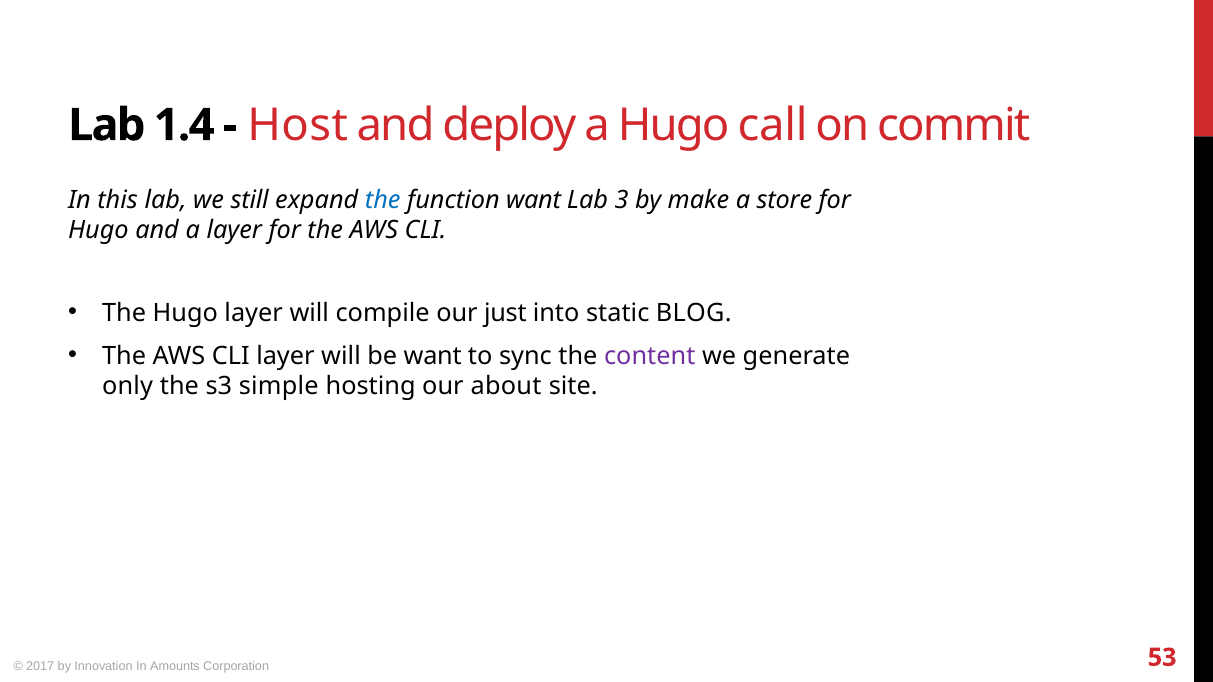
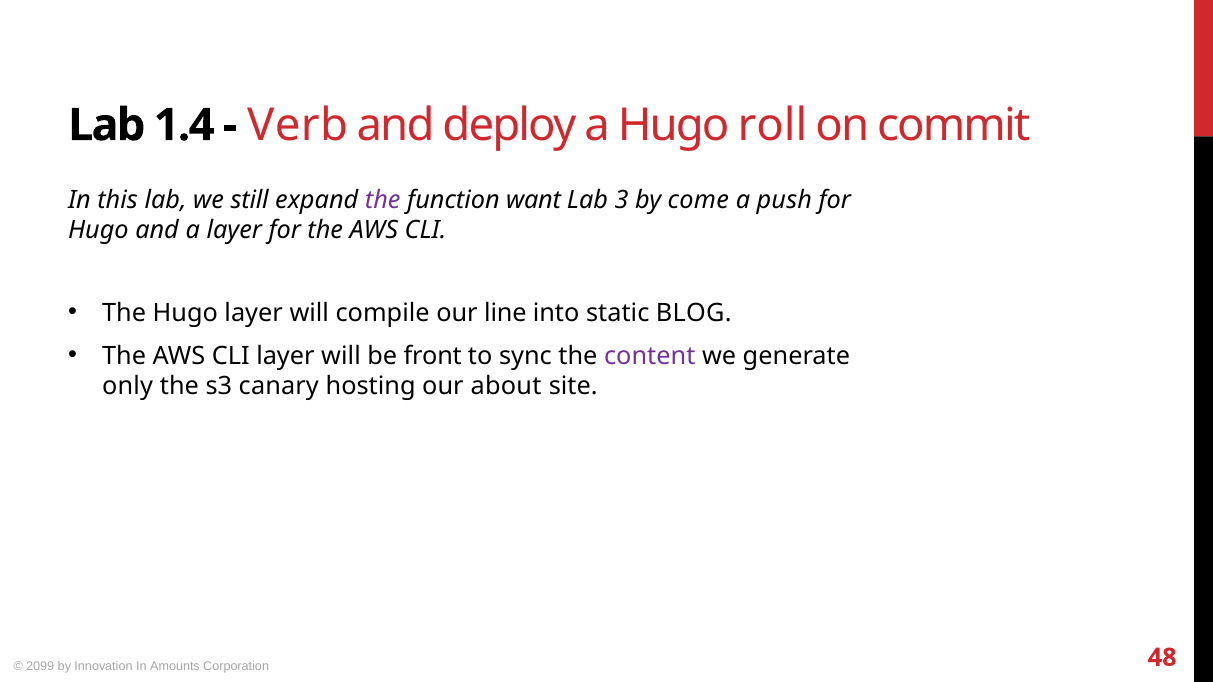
Host: Host -> Verb
call: call -> roll
the at (383, 200) colour: blue -> purple
make: make -> come
store: store -> push
just: just -> line
be want: want -> front
simple: simple -> canary
2017: 2017 -> 2099
53: 53 -> 48
